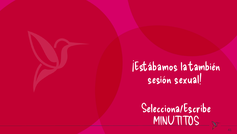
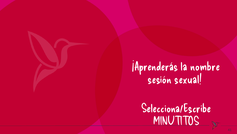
¡Estábamos: ¡Estábamos -> ¡Aprenderás
también: también -> nombre
